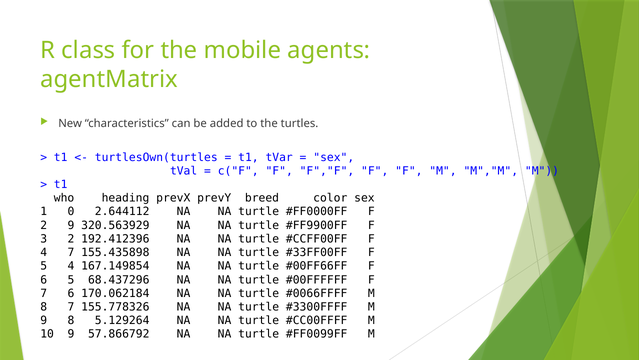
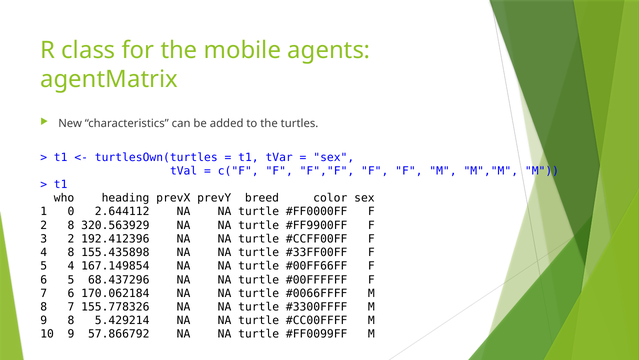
2 9: 9 -> 8
4 7: 7 -> 8
5.129264: 5.129264 -> 5.429214
